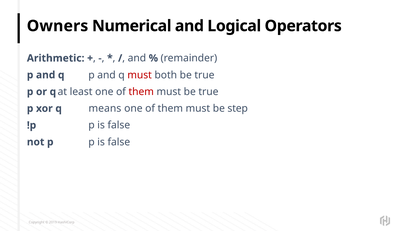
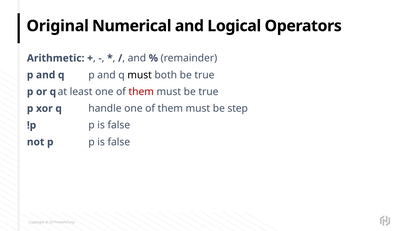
Owners: Owners -> Original
must at (140, 75) colour: red -> black
means: means -> handle
